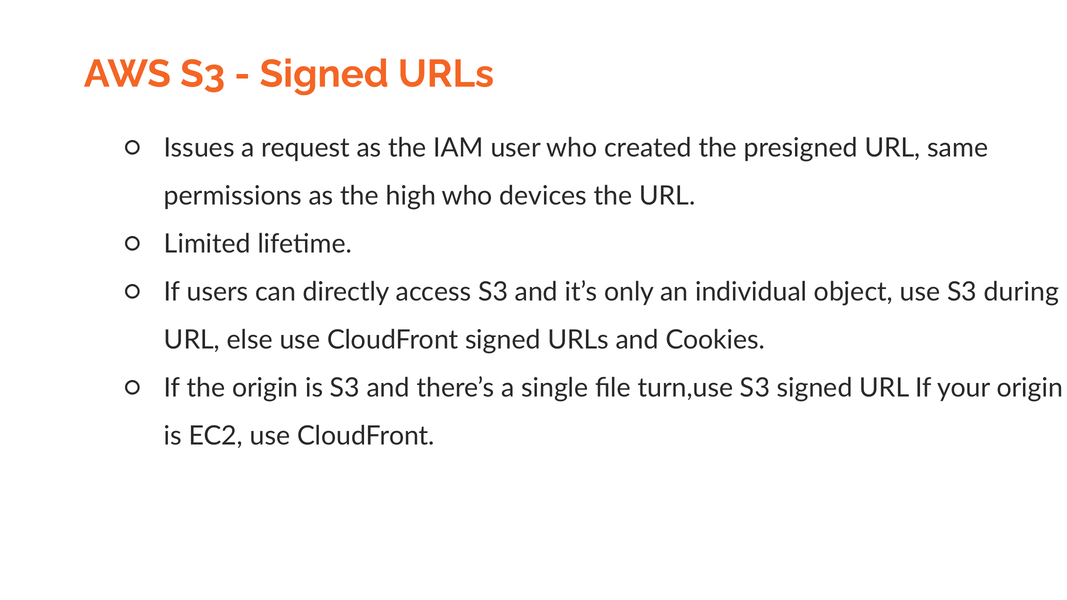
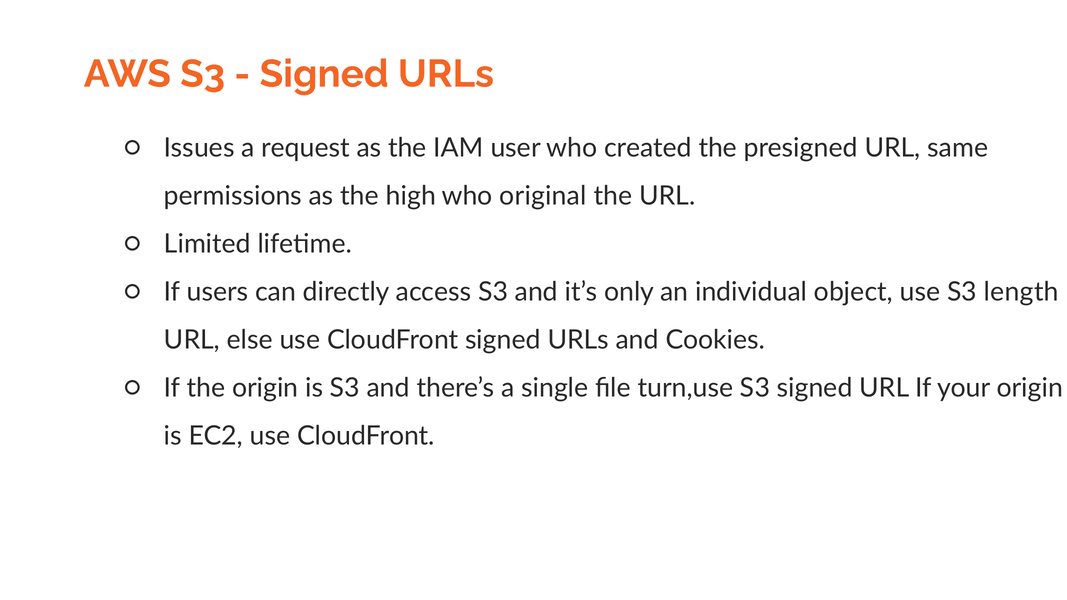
devices: devices -> original
during: during -> length
